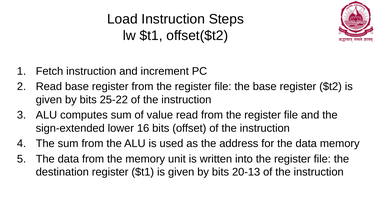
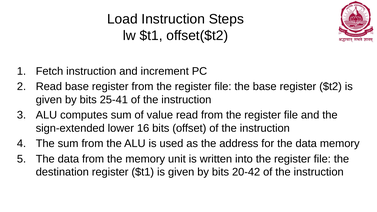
25-22: 25-22 -> 25-41
20-13: 20-13 -> 20-42
